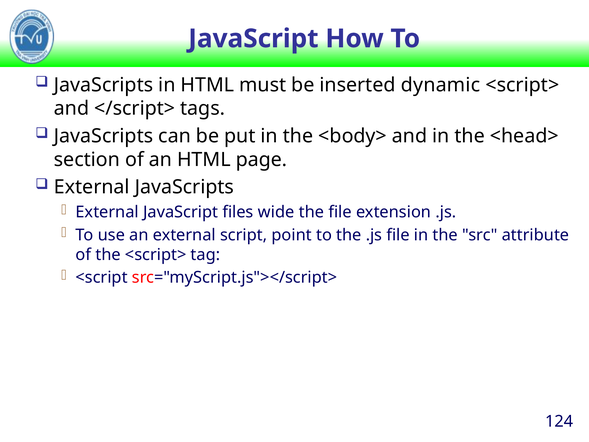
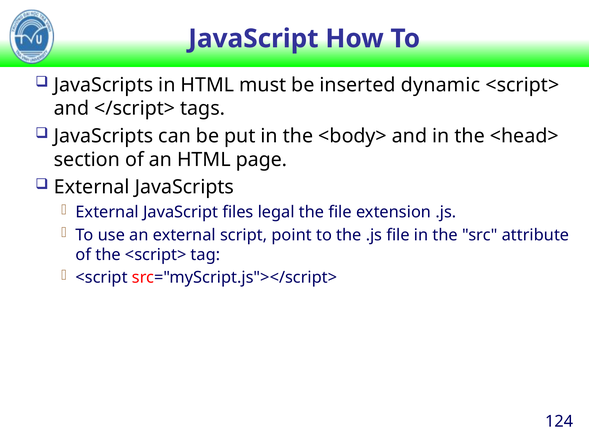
wide: wide -> legal
